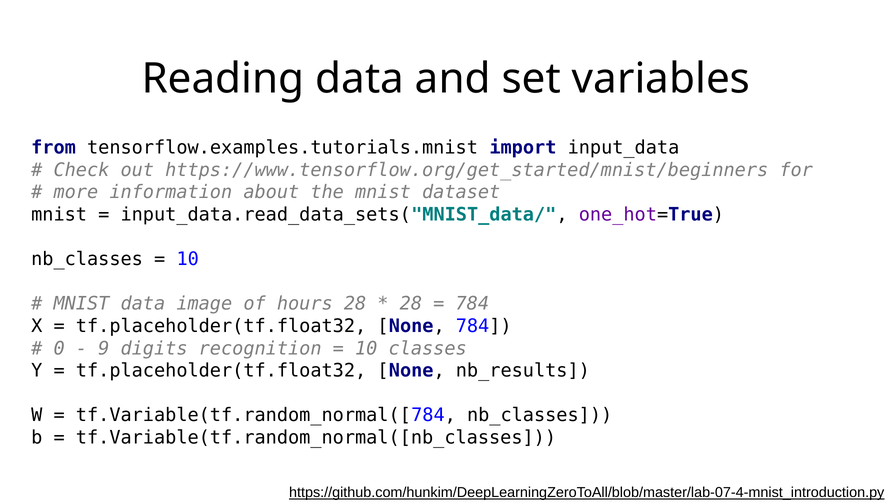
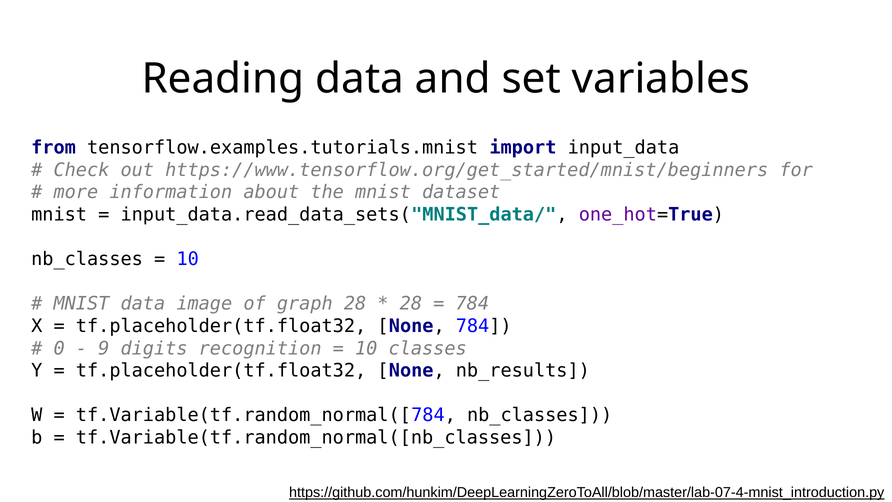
hours: hours -> graph
